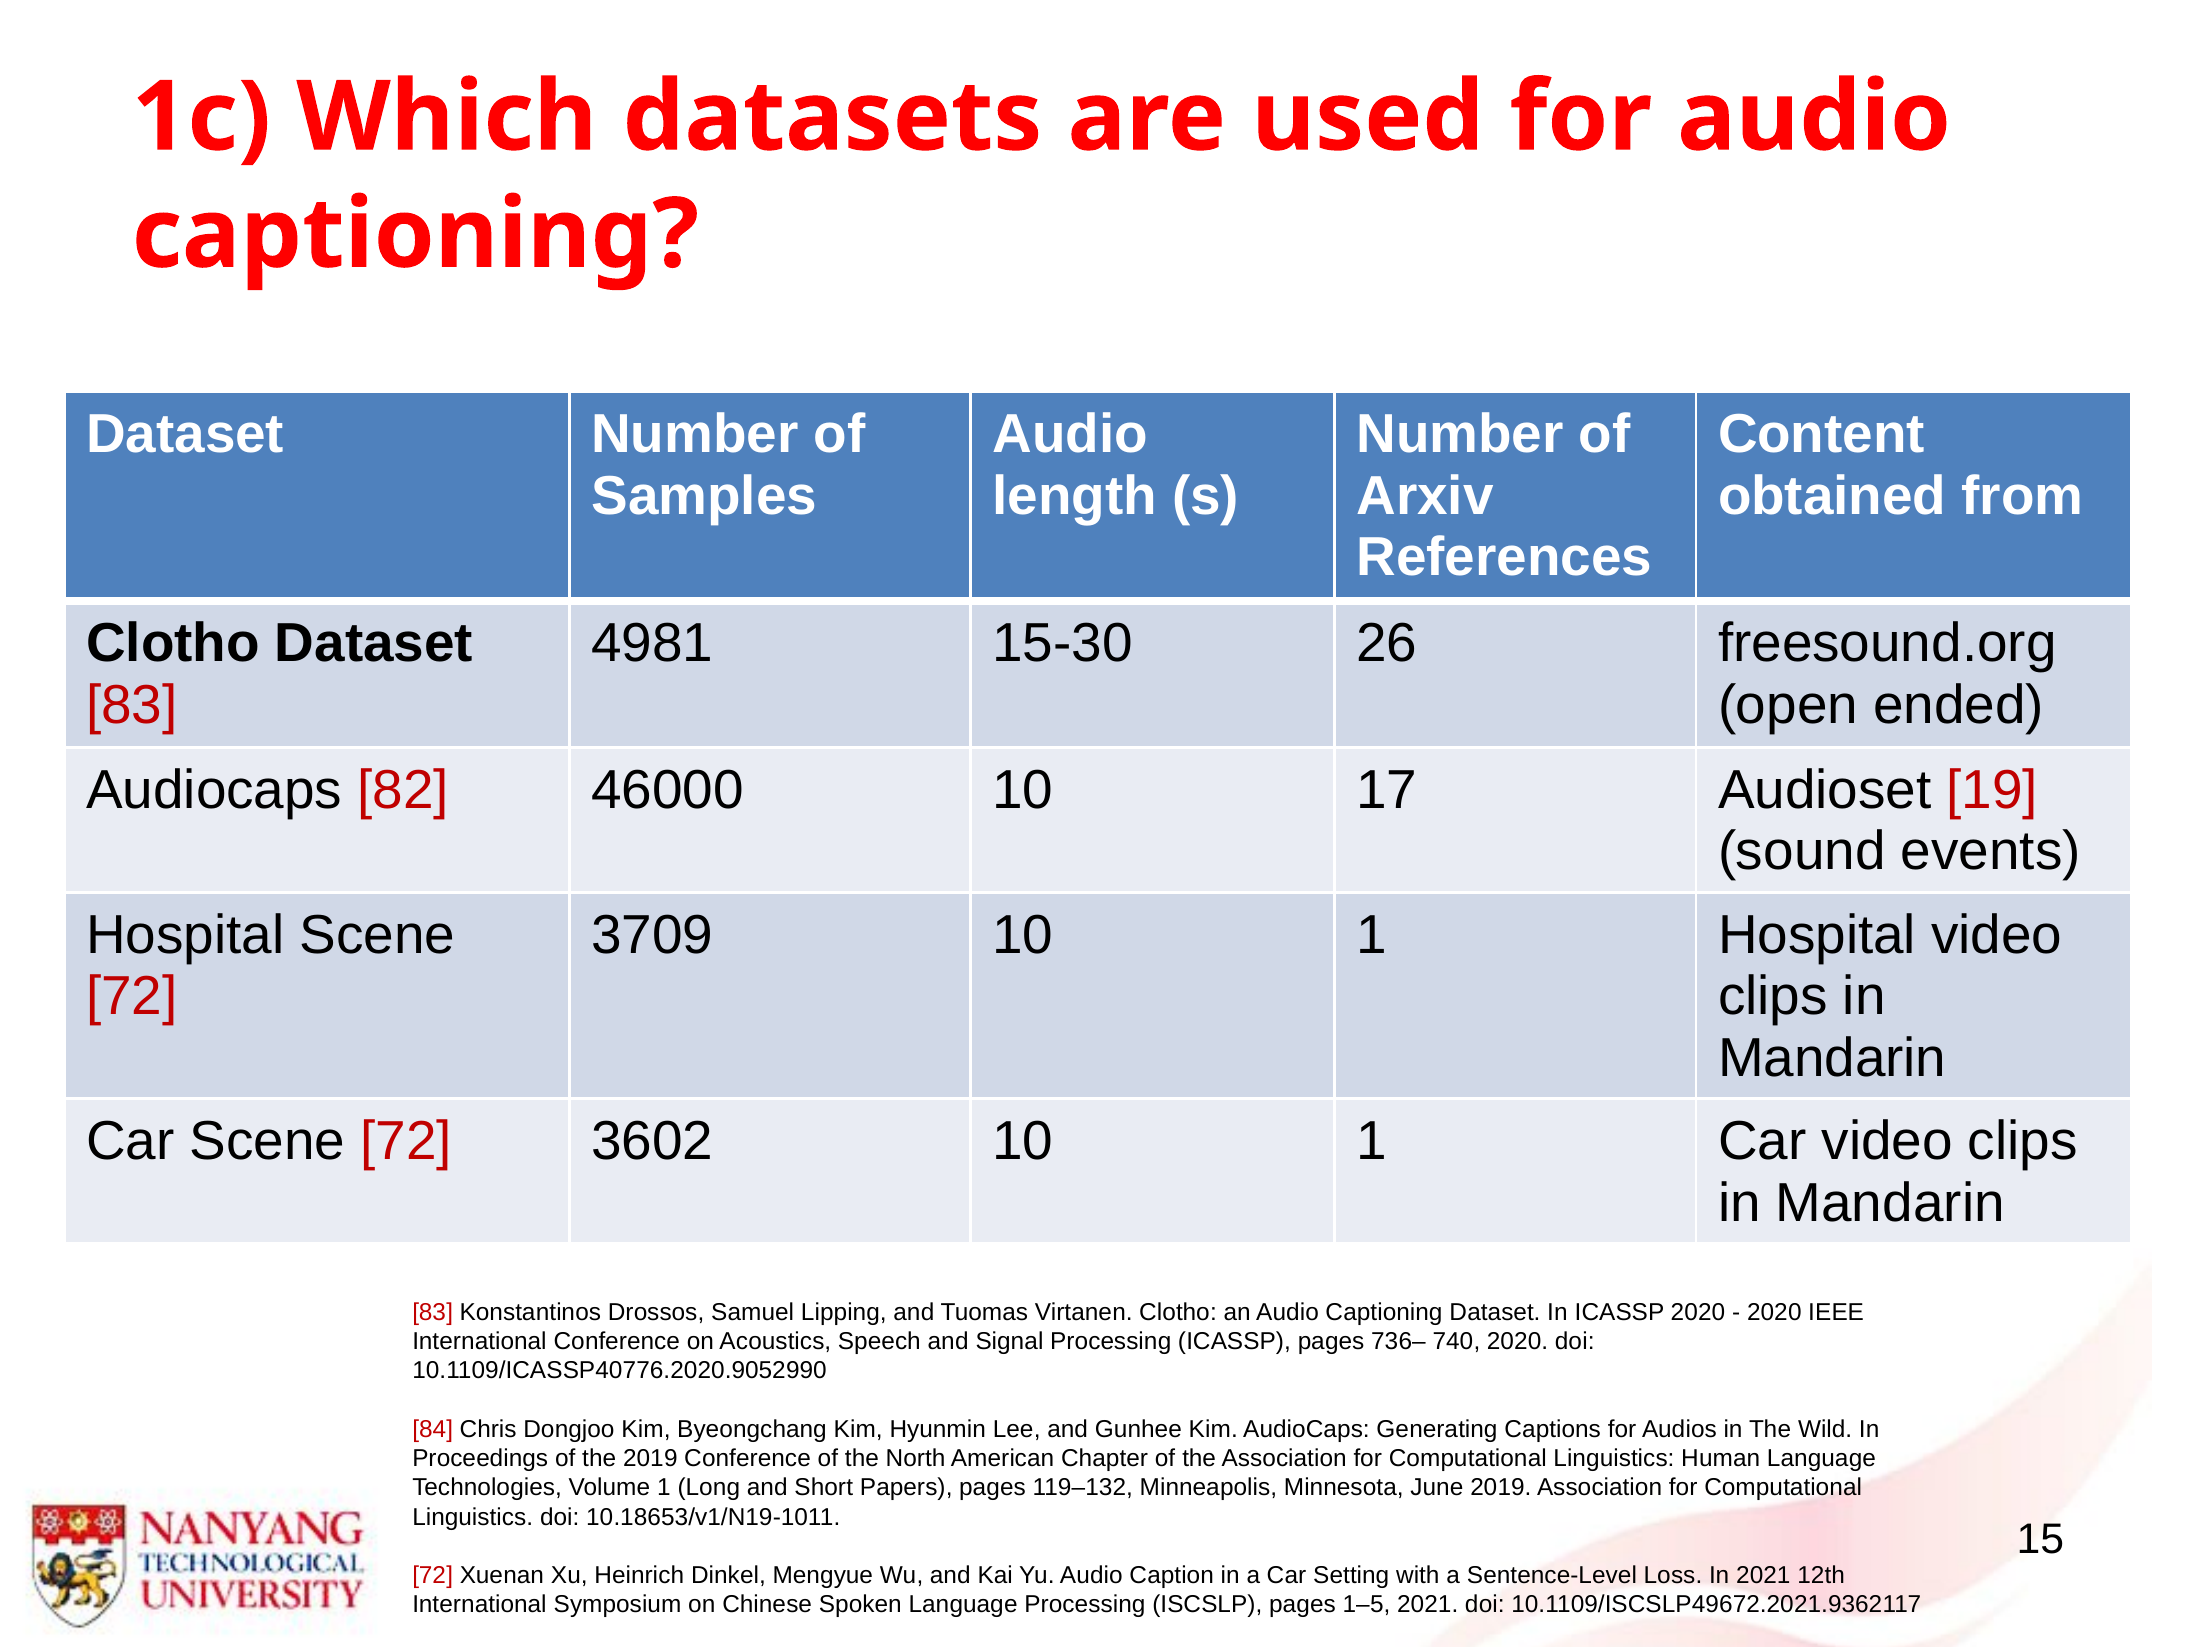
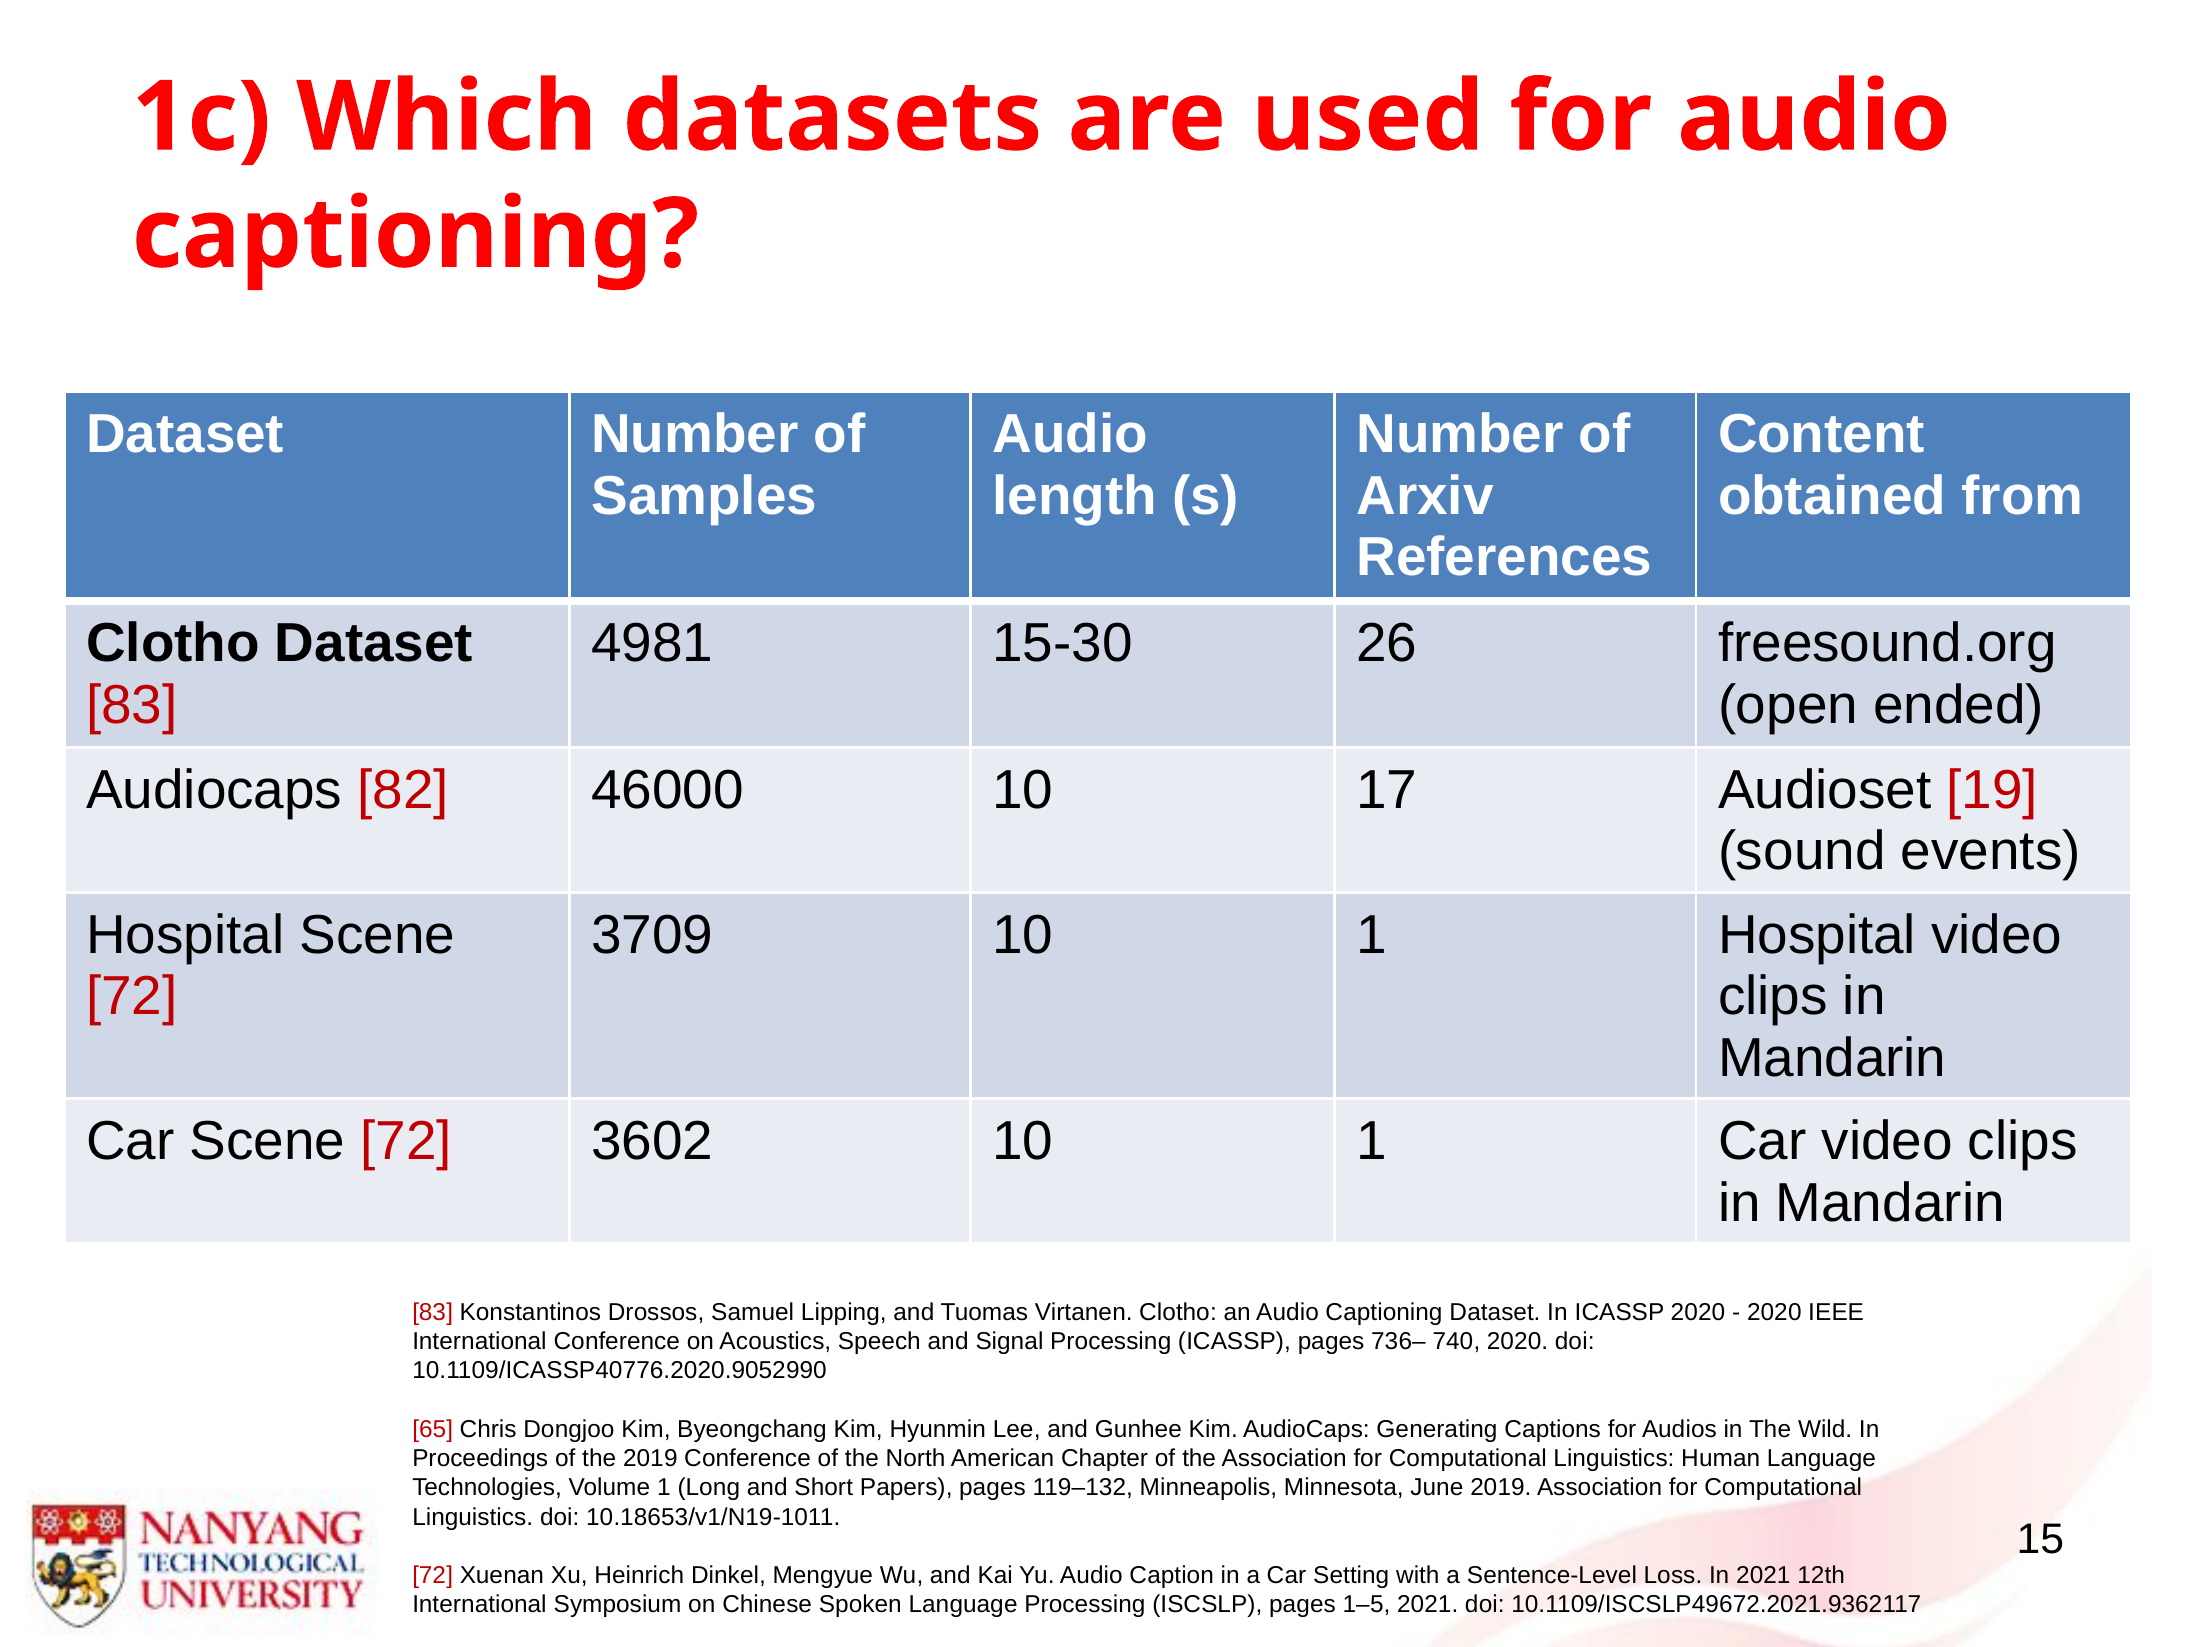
84: 84 -> 65
